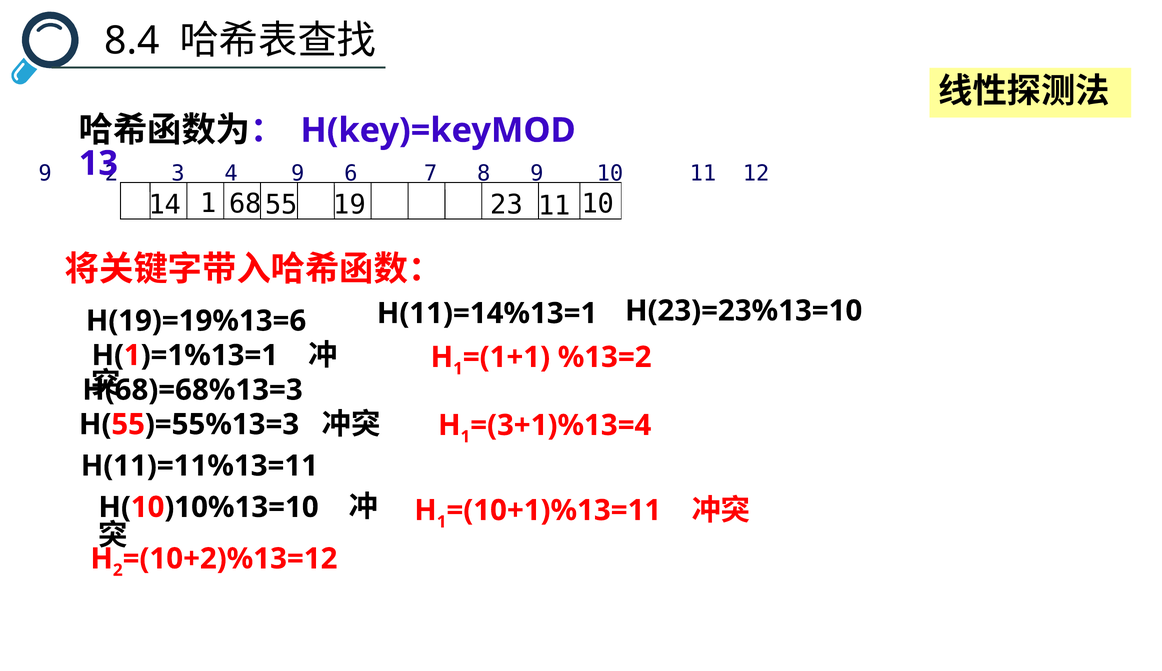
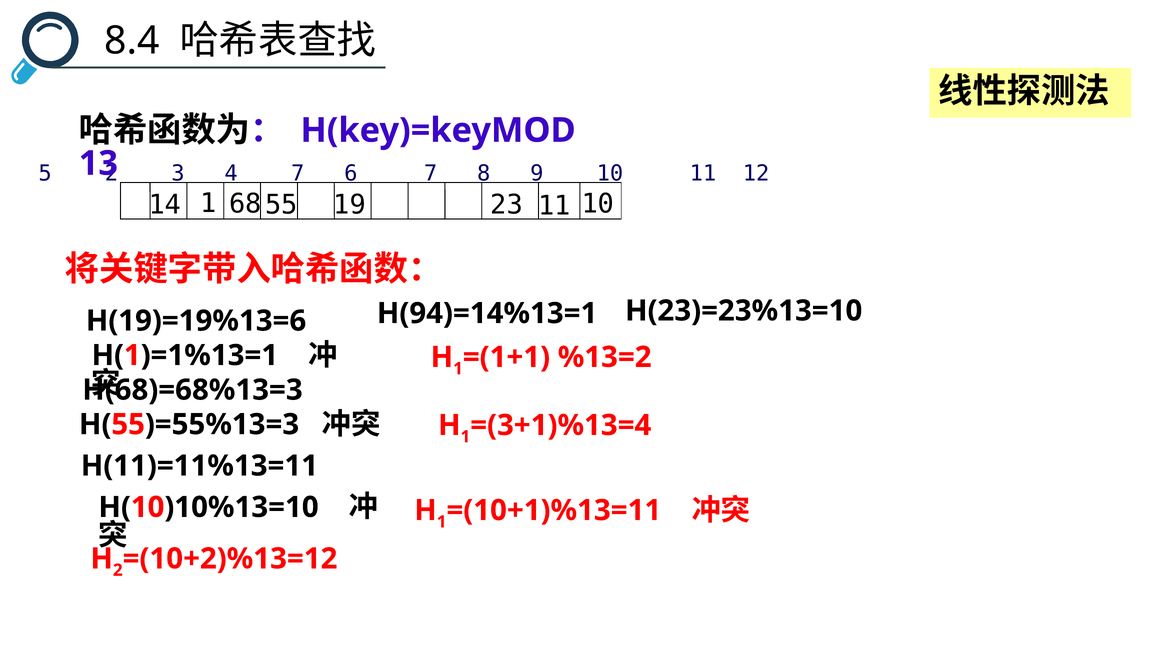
9 at (45, 173): 9 -> 5
4 9: 9 -> 7
H(11)=14%13=1: H(11)=14%13=1 -> H(94)=14%13=1
